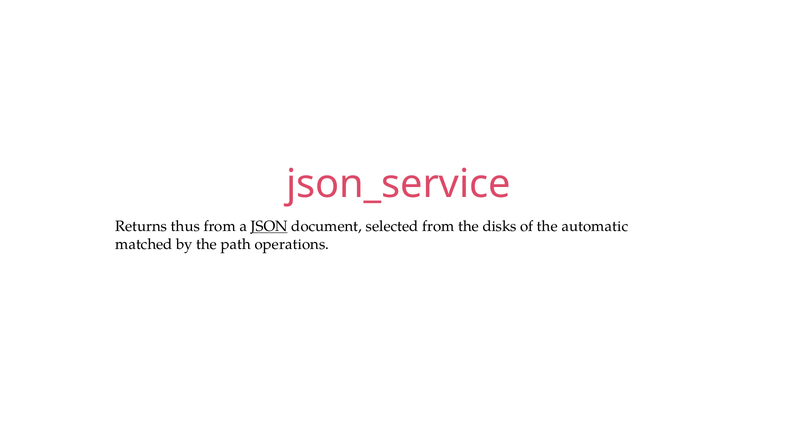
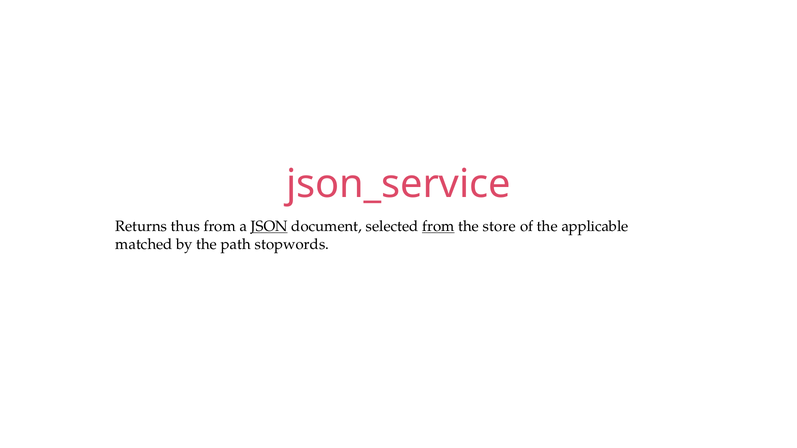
from at (438, 226) underline: none -> present
disks: disks -> store
automatic: automatic -> applicable
operations: operations -> stopwords
